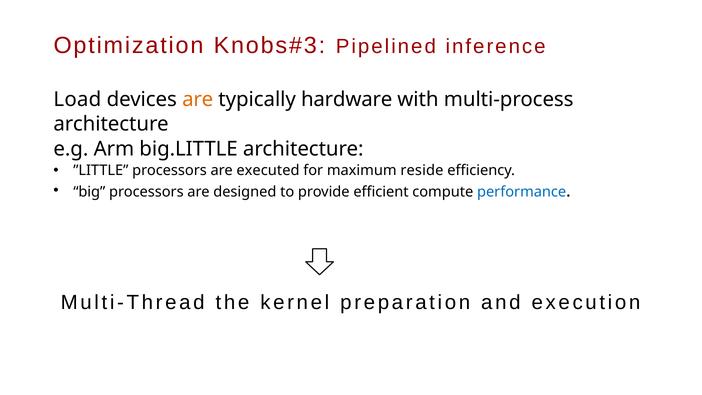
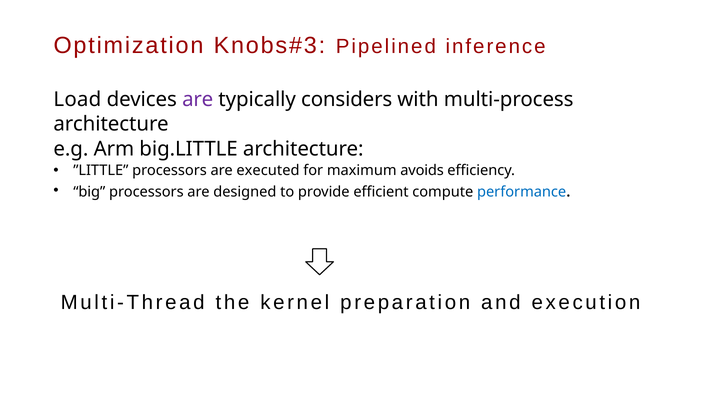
are at (198, 99) colour: orange -> purple
hardware: hardware -> considers
reside: reside -> avoids
